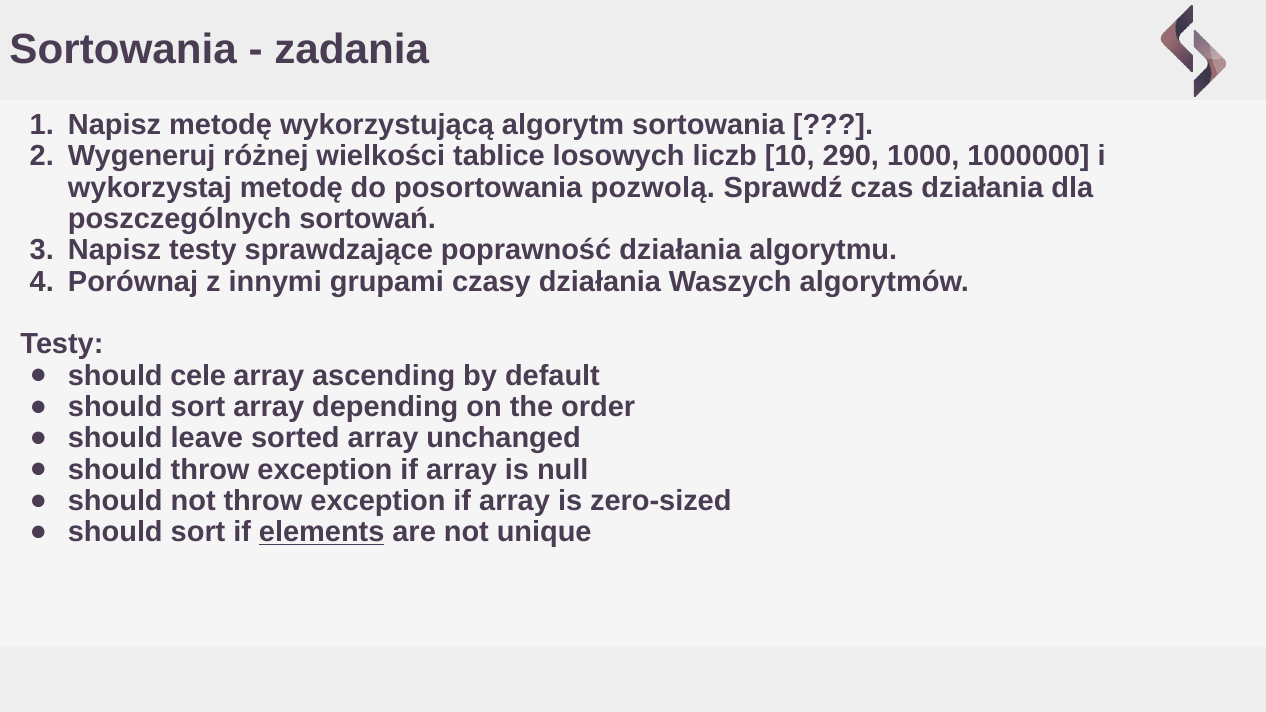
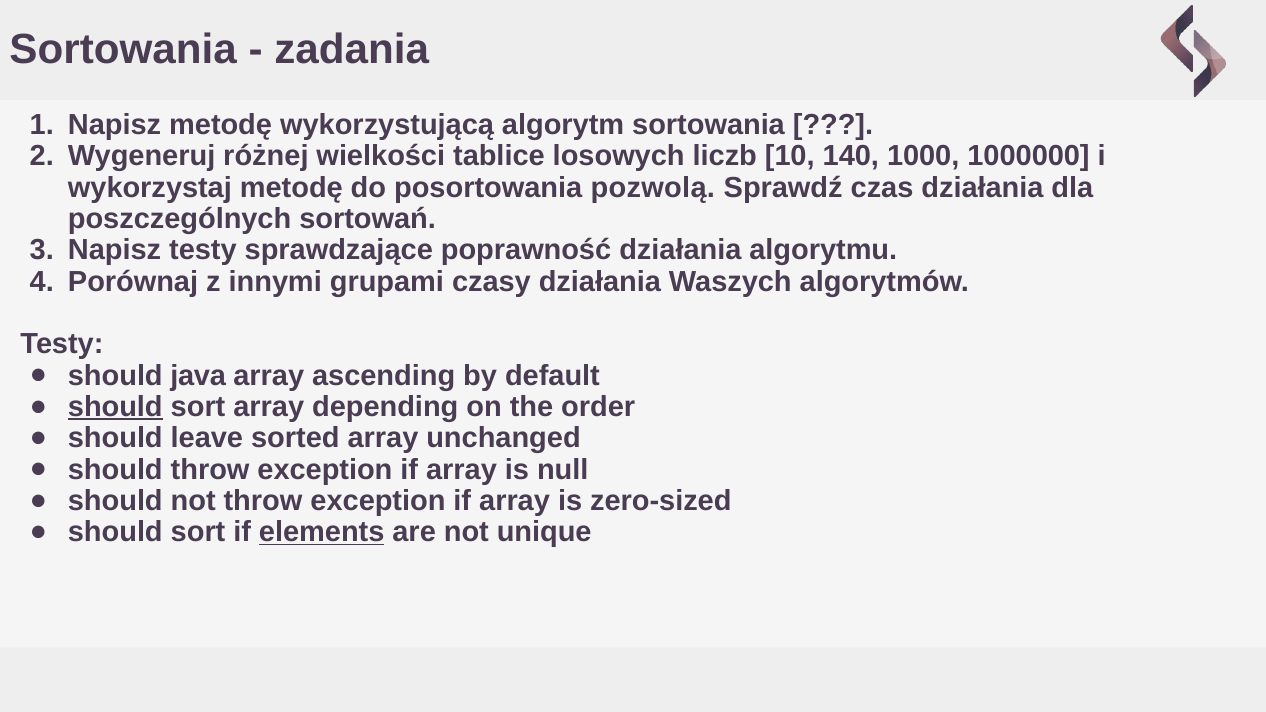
290: 290 -> 140
cele: cele -> java
should at (115, 407) underline: none -> present
